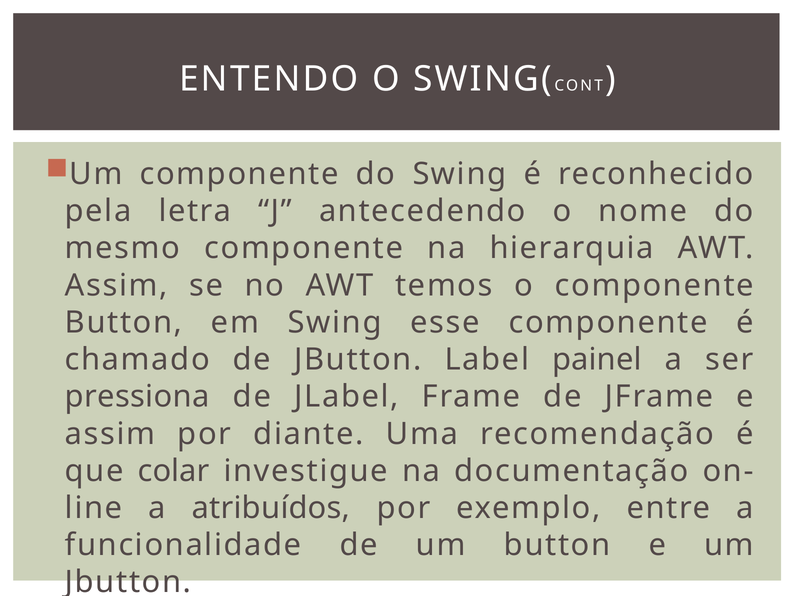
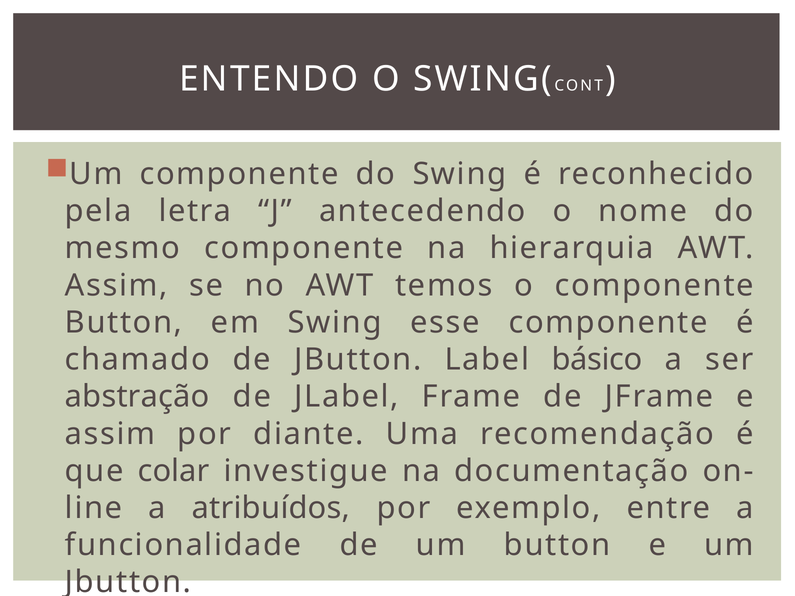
painel: painel -> básico
pressiona: pressiona -> abstração
